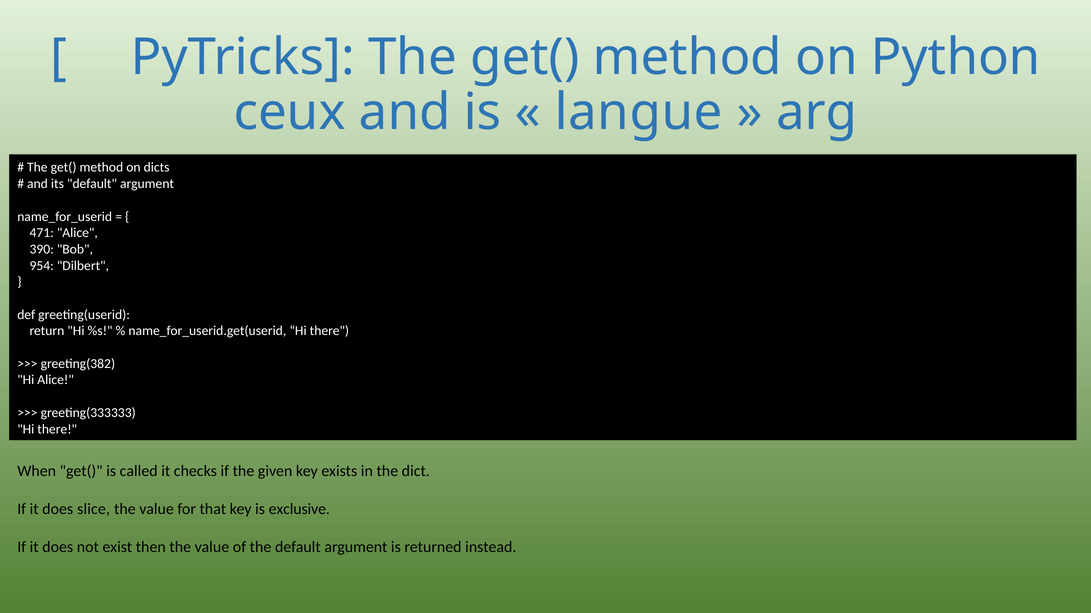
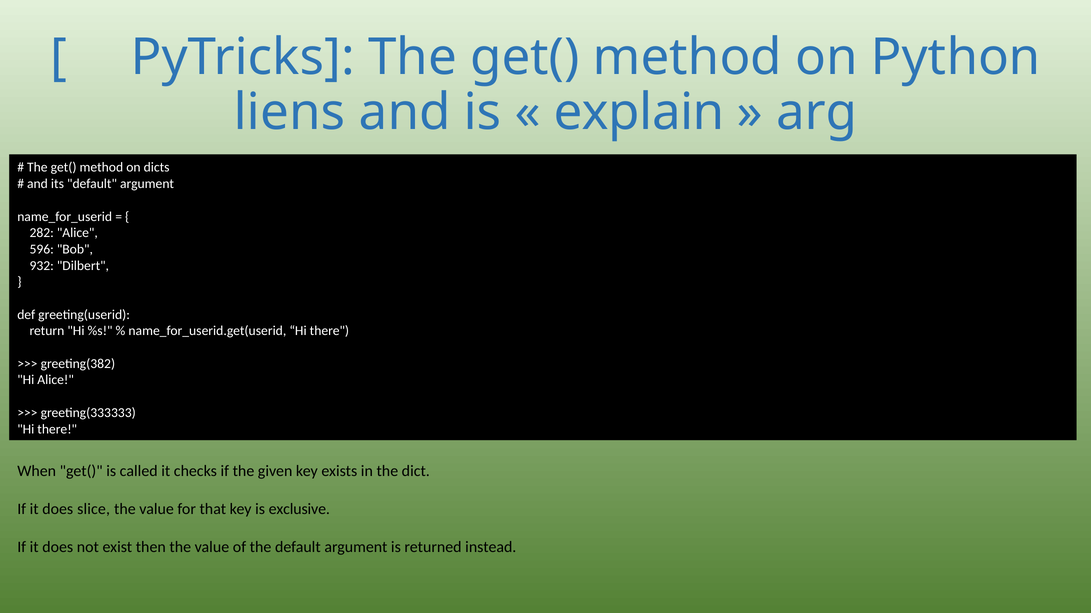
ceux: ceux -> liens
langue: langue -> explain
471: 471 -> 282
390: 390 -> 596
954: 954 -> 932
